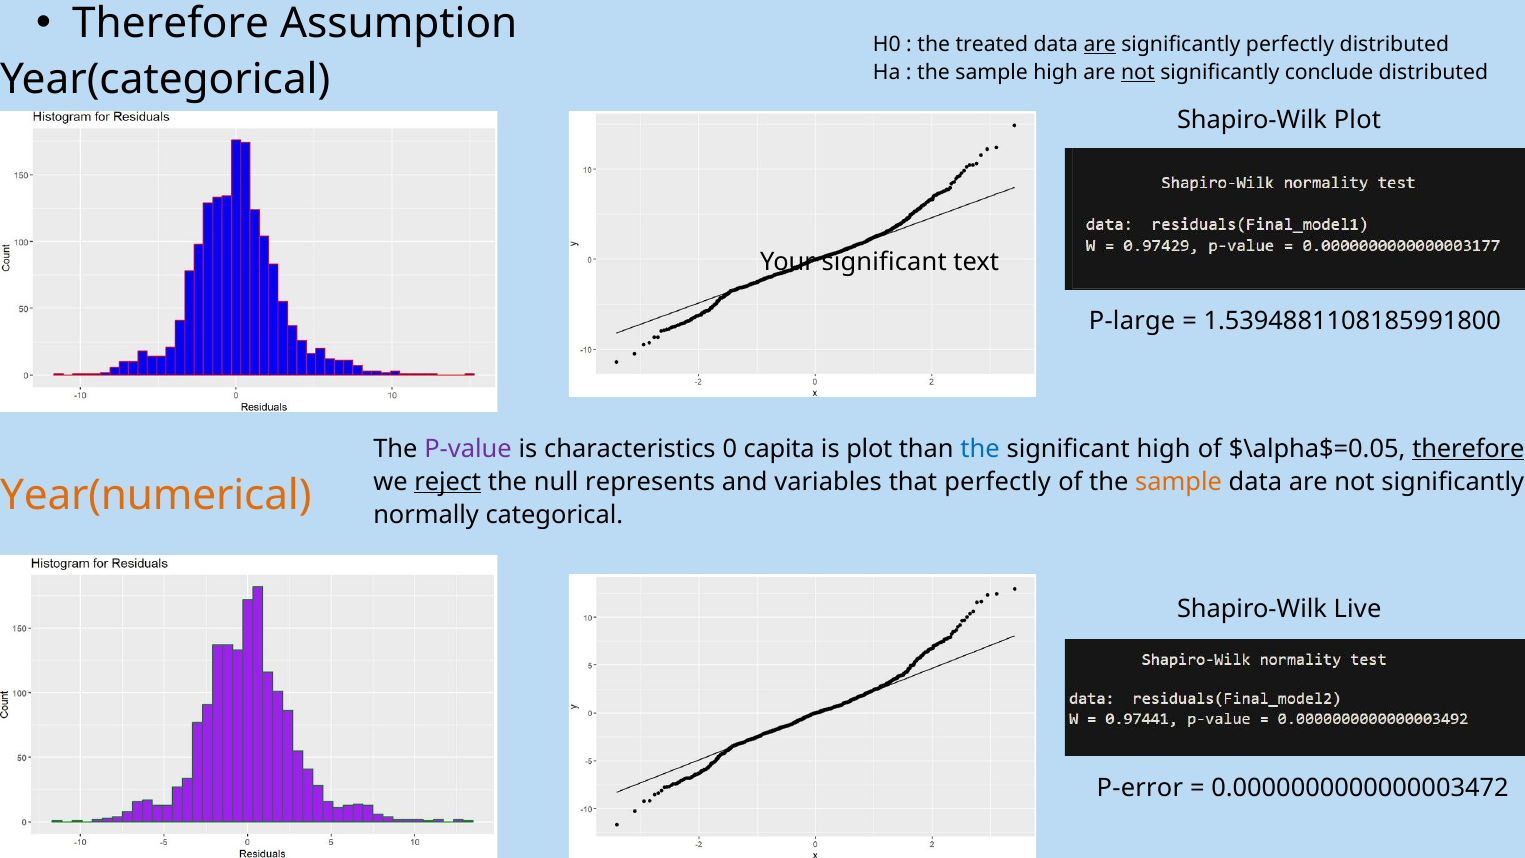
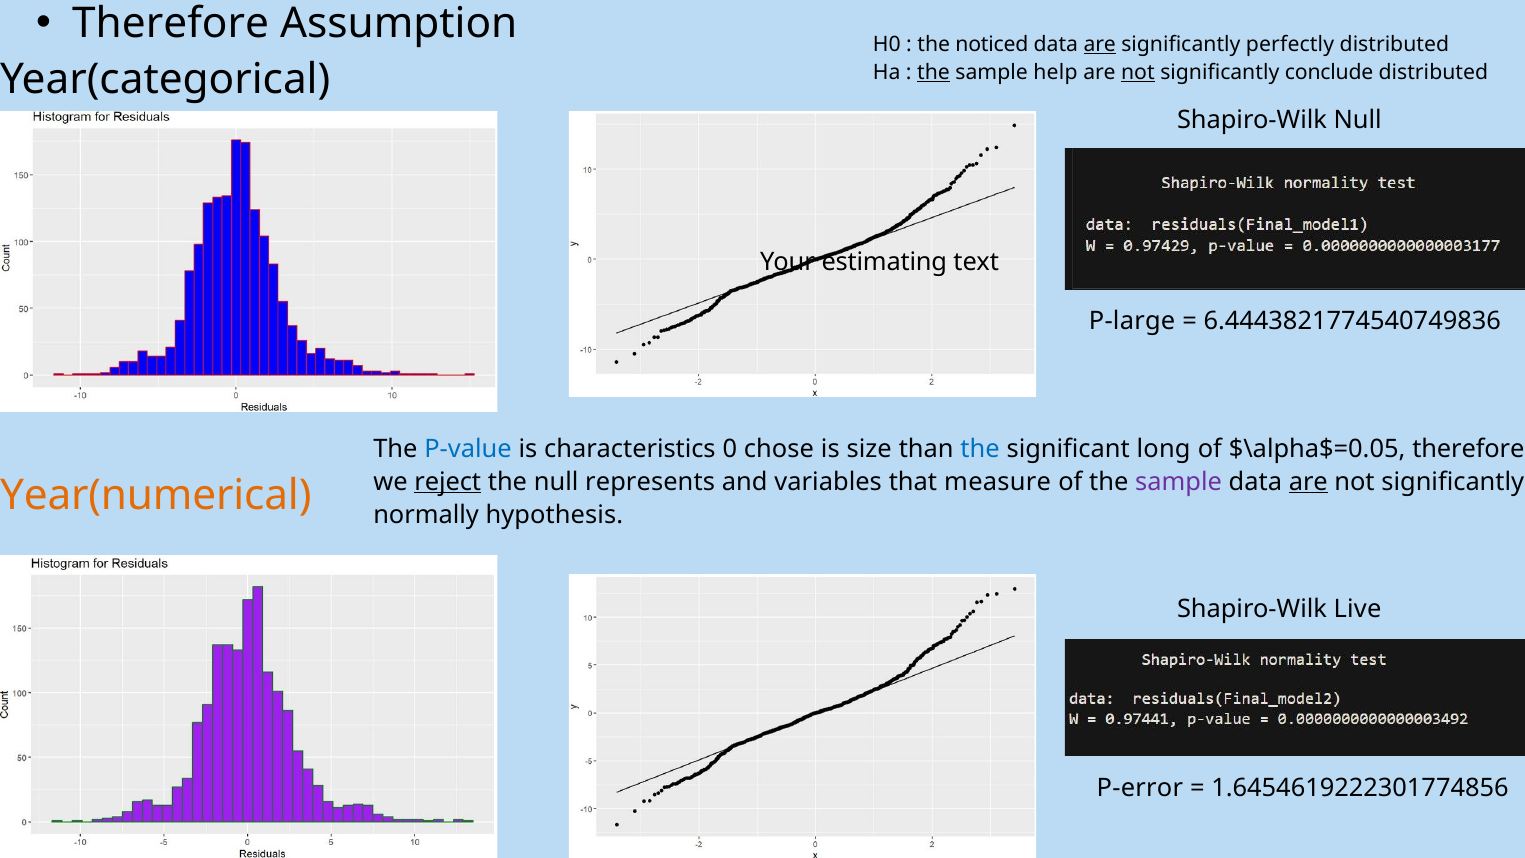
treated: treated -> noticed
the at (934, 72) underline: none -> present
sample high: high -> help
Shapiro-Wilk Plot: Plot -> Null
Your significant: significant -> estimating
1.5394881108185991800: 1.5394881108185991800 -> 6.4443821774540749836
P-value colour: purple -> blue
capita: capita -> chose
is plot: plot -> size
significant high: high -> long
therefore at (1468, 449) underline: present -> none
that perfectly: perfectly -> measure
sample at (1179, 482) colour: orange -> purple
are at (1308, 482) underline: none -> present
categorical: categorical -> hypothesis
0.0000000000000003472: 0.0000000000000003472 -> 1.6454619222301774856
